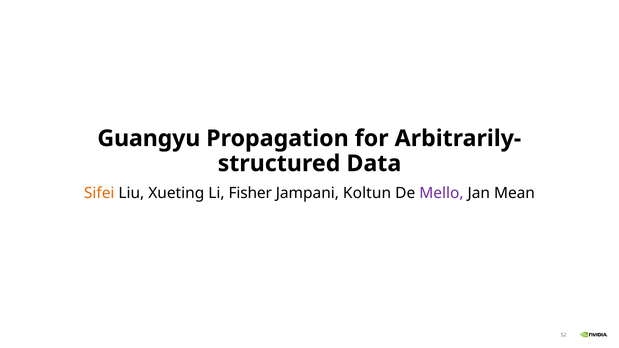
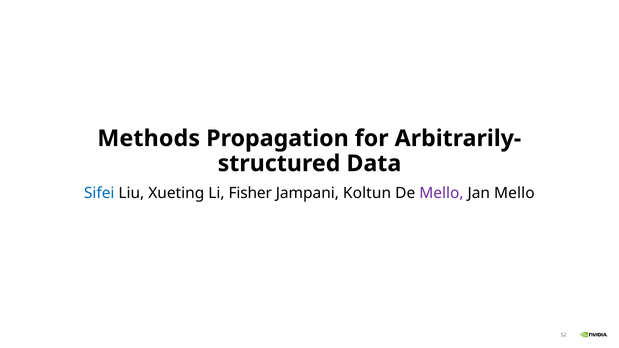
Guangyu: Guangyu -> Methods
Sifei colour: orange -> blue
Jan Mean: Mean -> Mello
